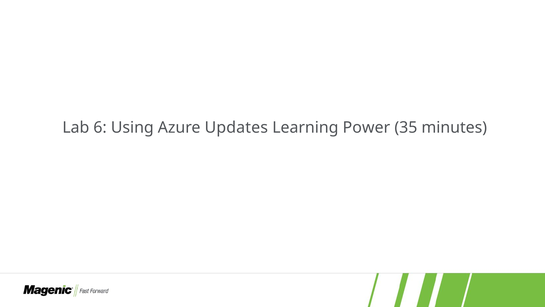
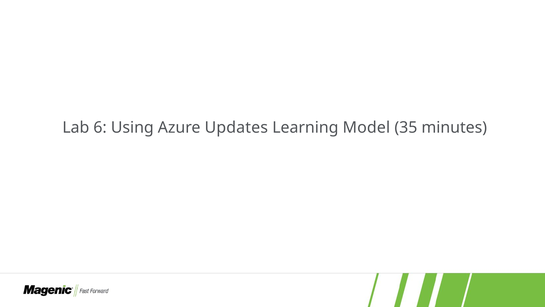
Power: Power -> Model
